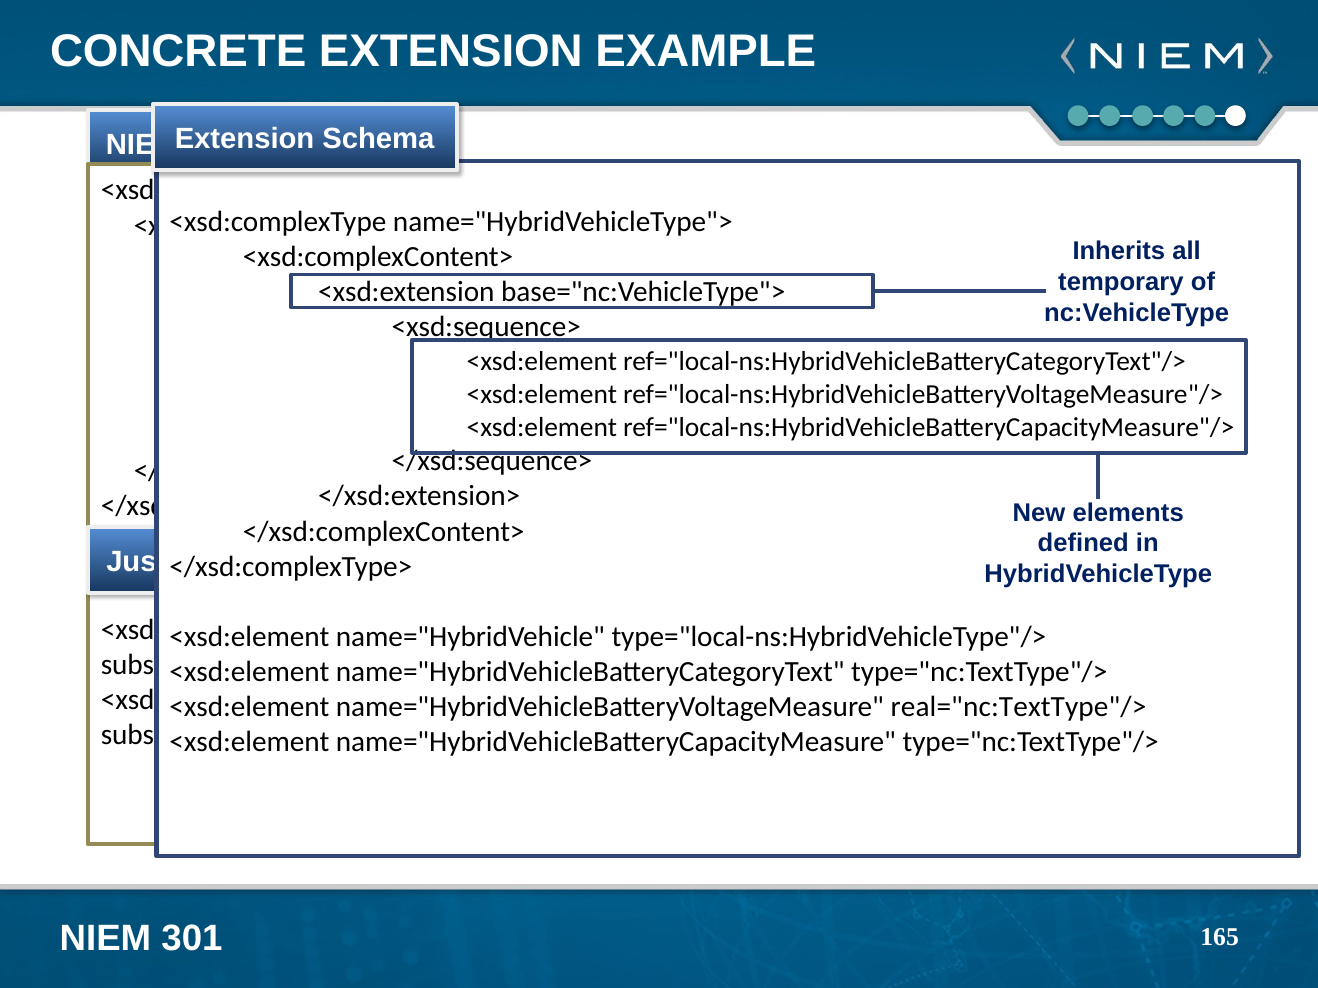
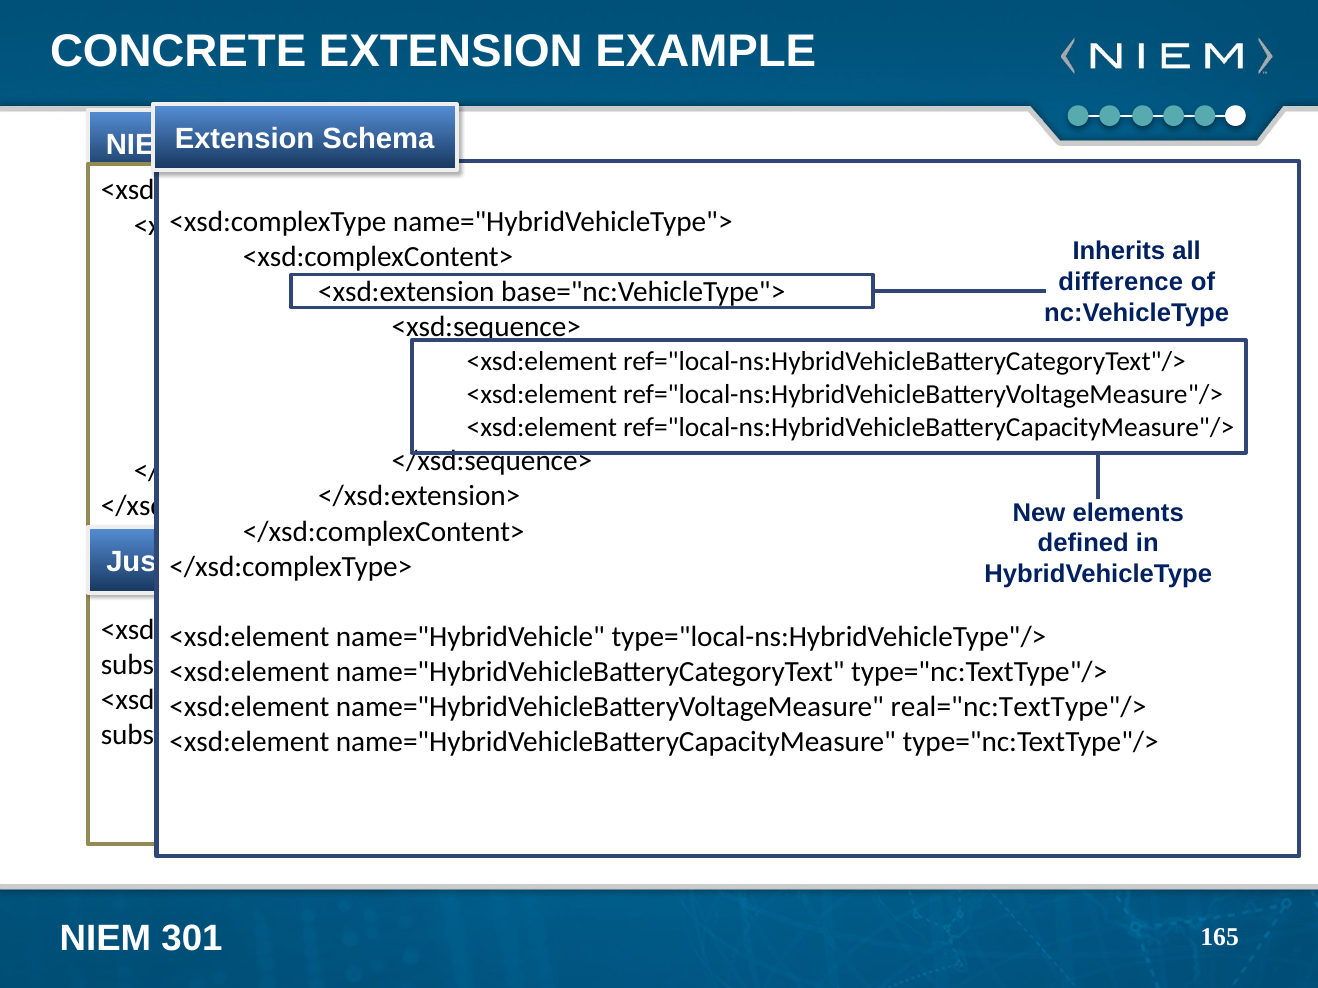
temporary: temporary -> difference
